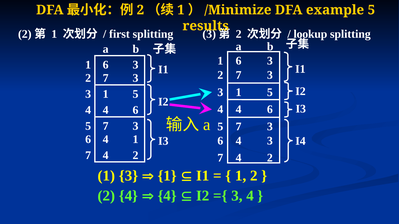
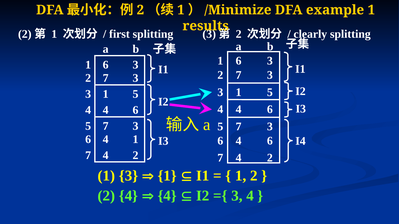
example 5: 5 -> 1
lookup: lookup -> clearly
3 at (270, 141): 3 -> 6
